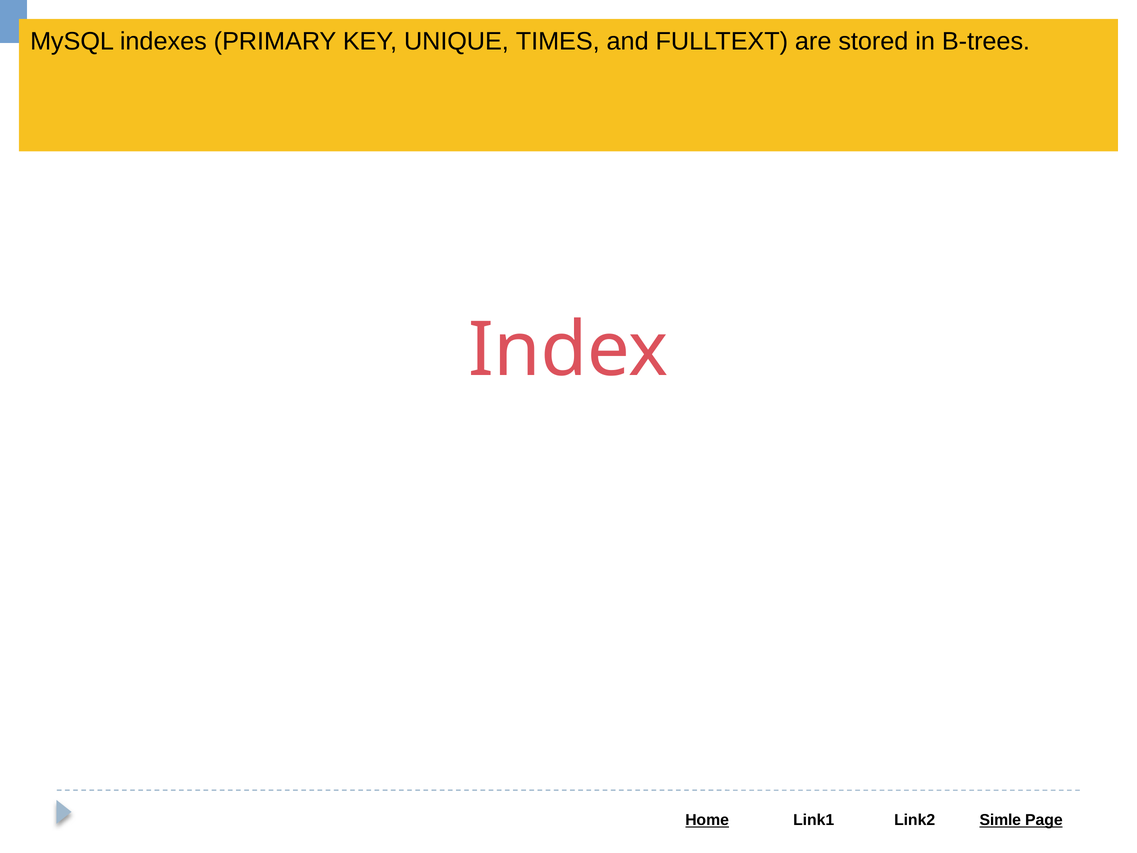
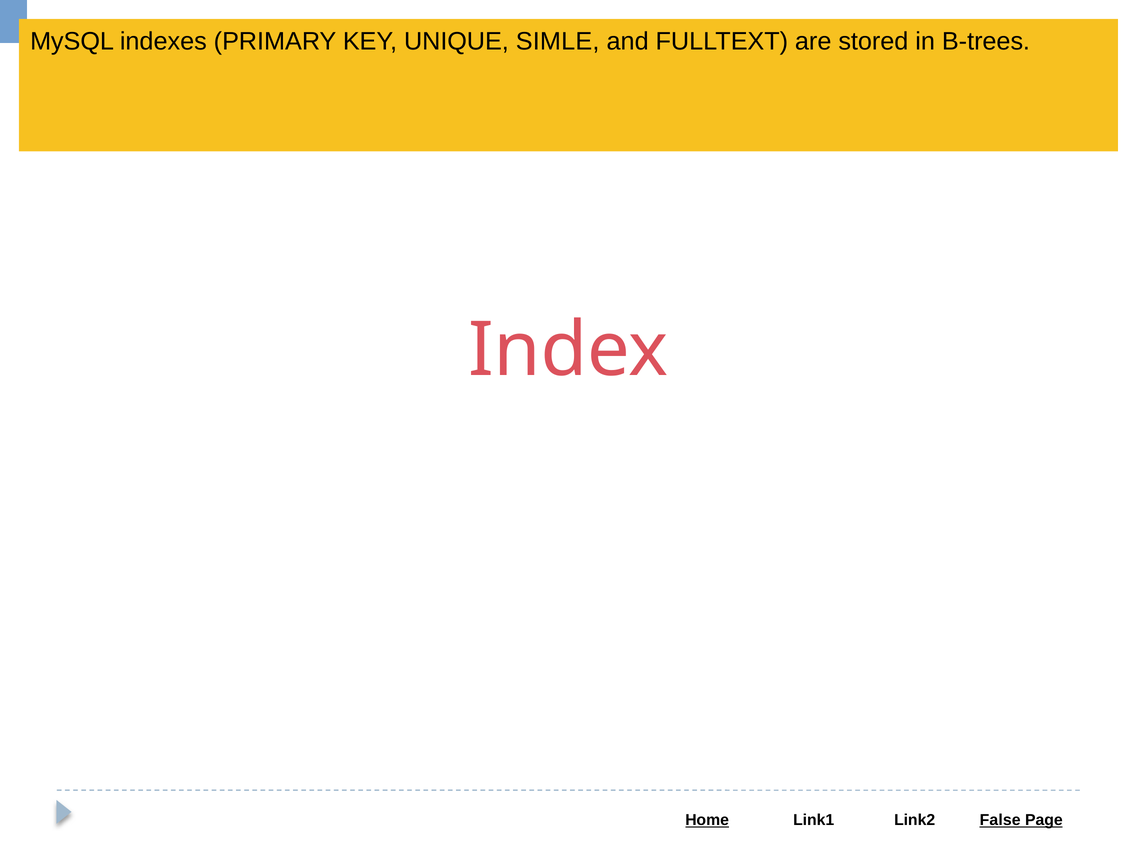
TIMES: TIMES -> SIMLE
Simle: Simle -> False
